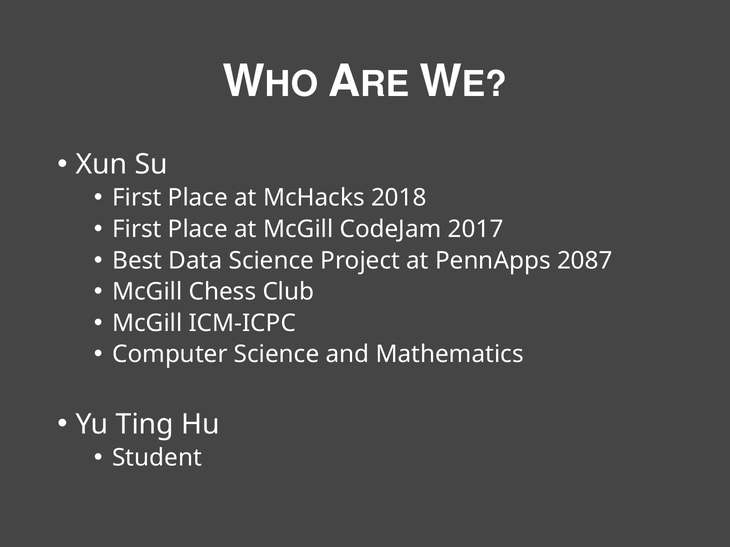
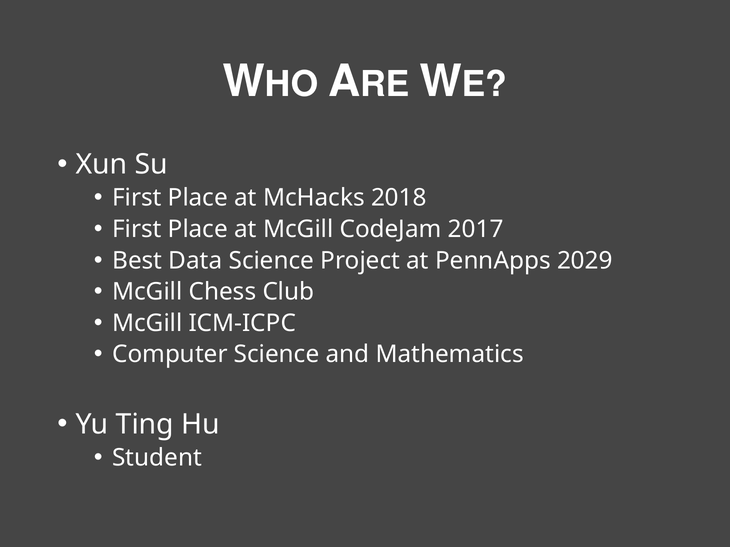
2087: 2087 -> 2029
